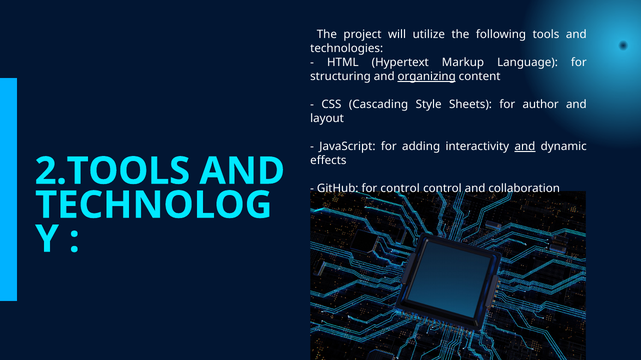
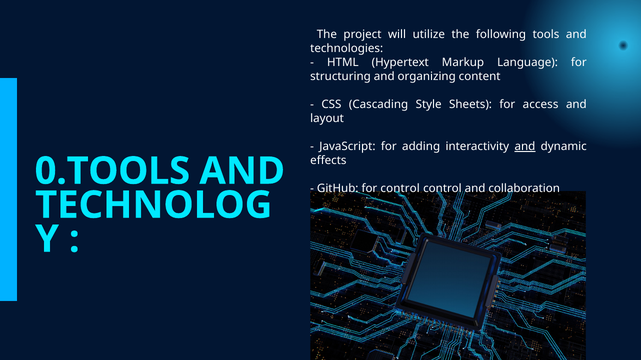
organizing underline: present -> none
author: author -> access
2.TOOLS: 2.TOOLS -> 0.TOOLS
